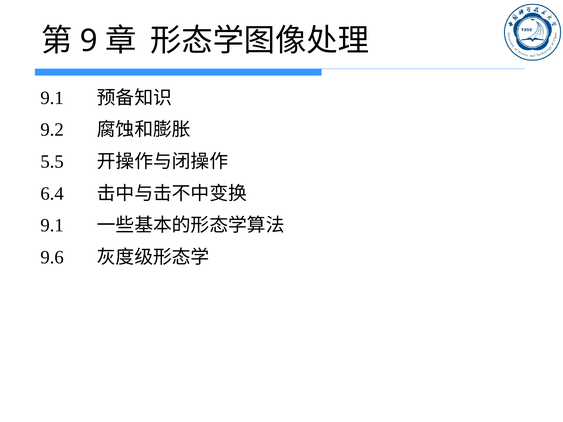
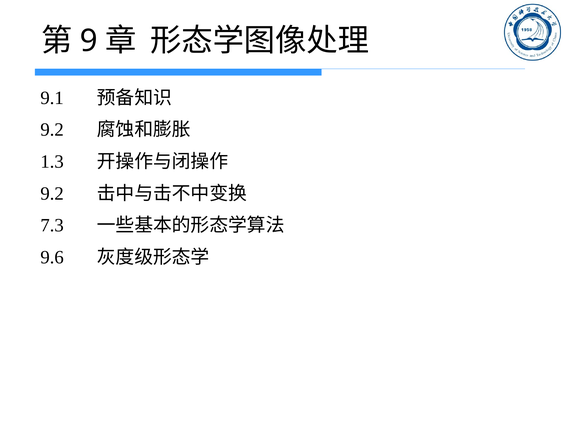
5.5: 5.5 -> 1.3
6.4 at (52, 194): 6.4 -> 9.2
9.1 at (52, 226): 9.1 -> 7.3
